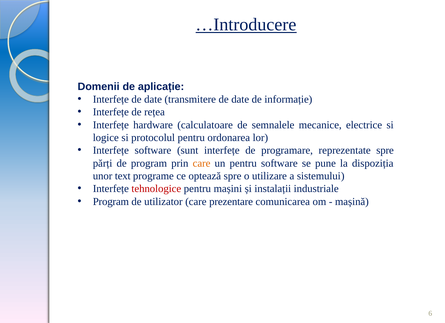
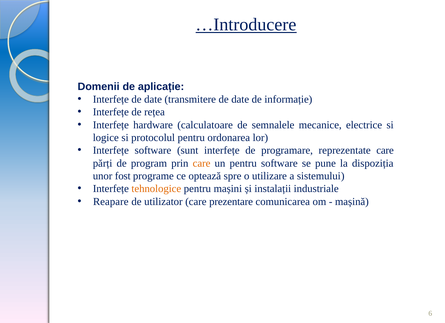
reprezentate spre: spre -> care
text: text -> fost
tehnologice colour: red -> orange
Program at (111, 202): Program -> Reapare
